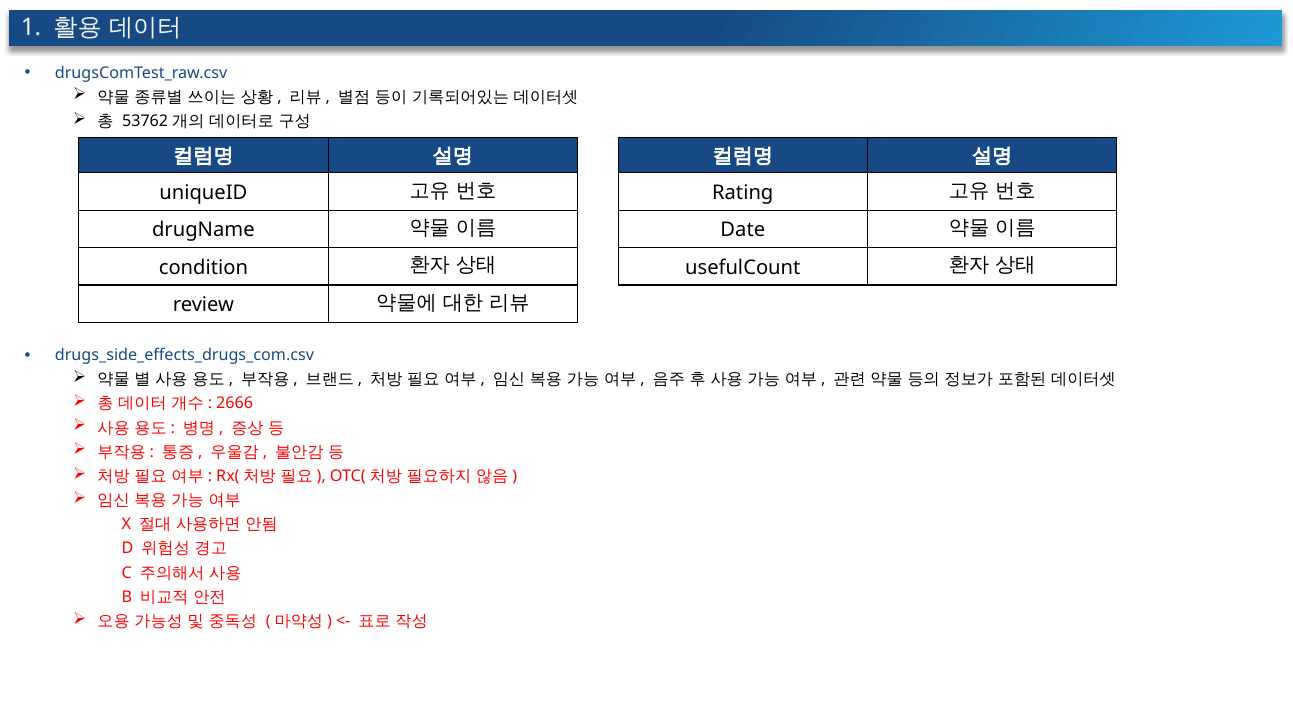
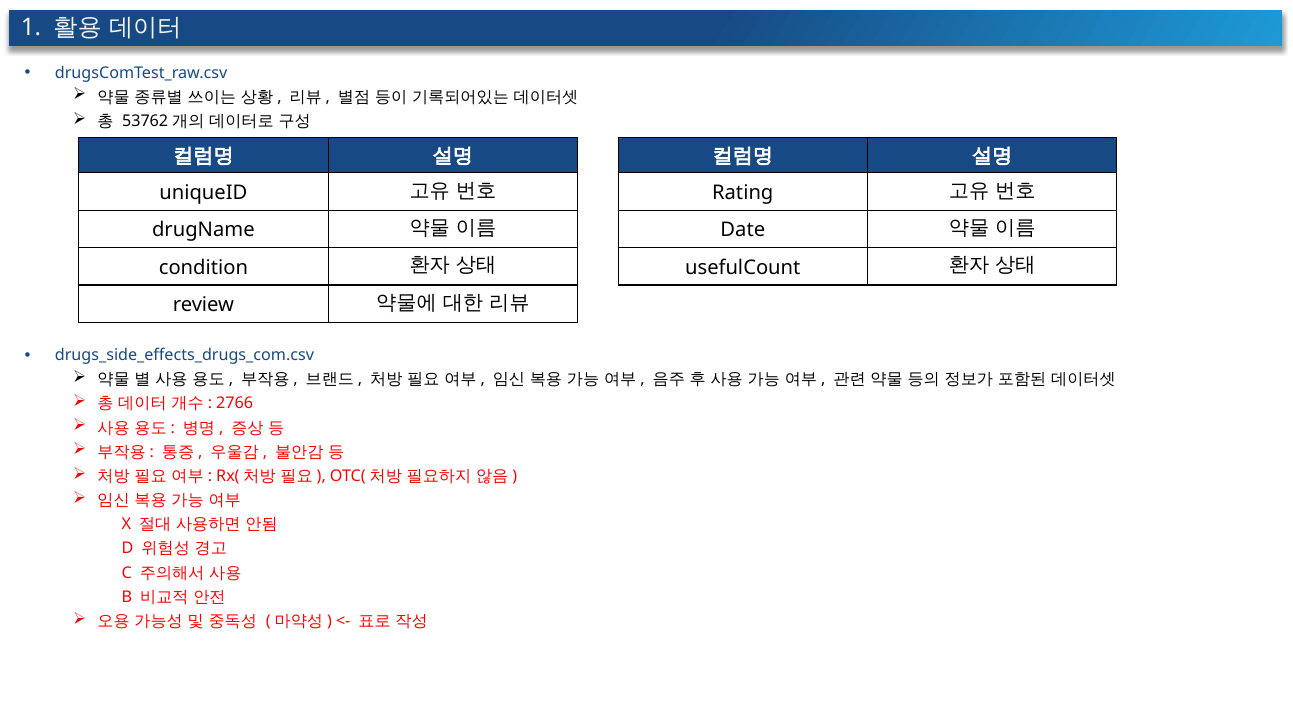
2666: 2666 -> 2766
